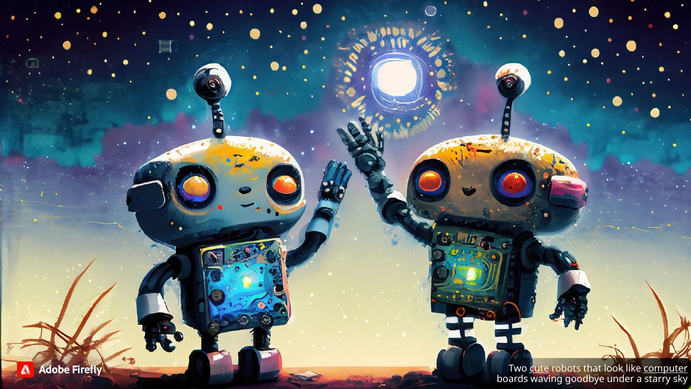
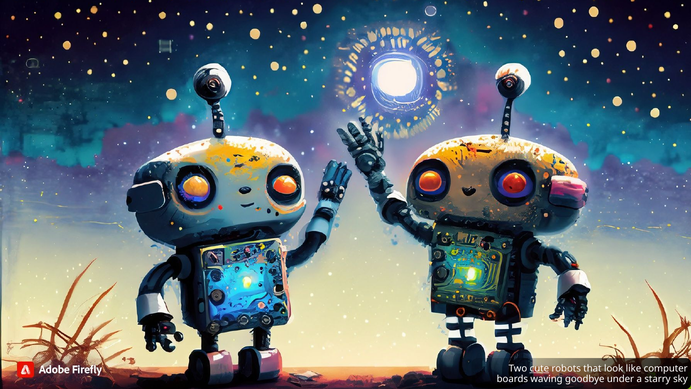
computer underline: present -> none
